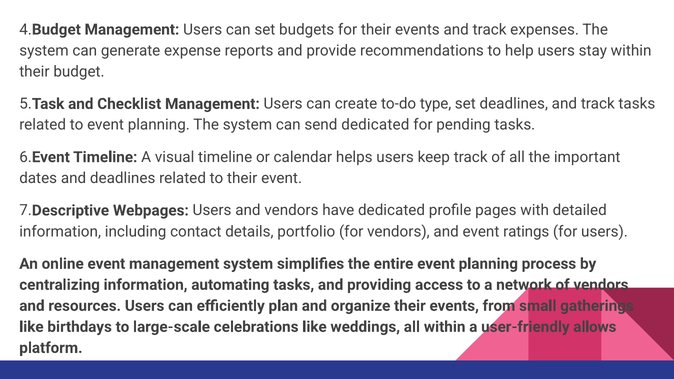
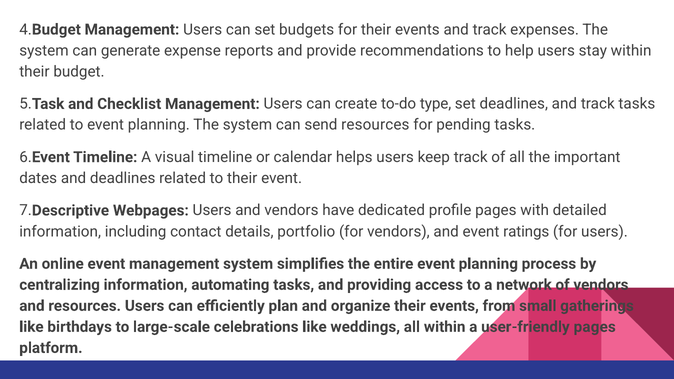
send dedicated: dedicated -> resources
user-friendly allows: allows -> pages
